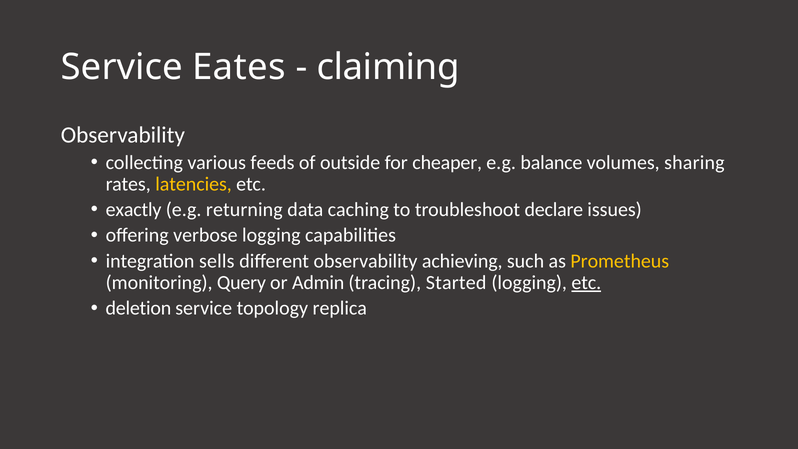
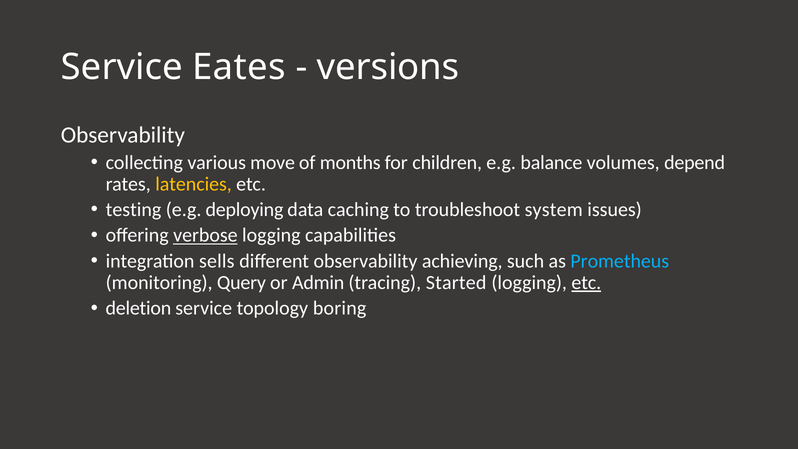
claiming: claiming -> versions
feeds: feeds -> move
outside: outside -> months
cheaper: cheaper -> children
sharing: sharing -> depend
exactly: exactly -> testing
returning: returning -> deploying
declare: declare -> system
verbose underline: none -> present
Prometheus colour: yellow -> light blue
replica: replica -> boring
